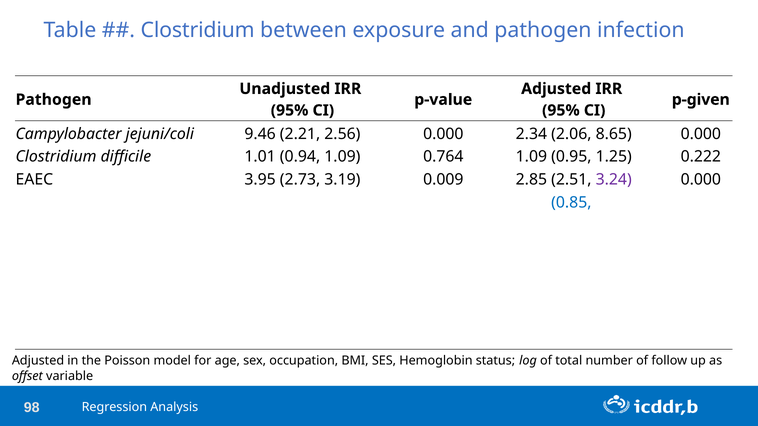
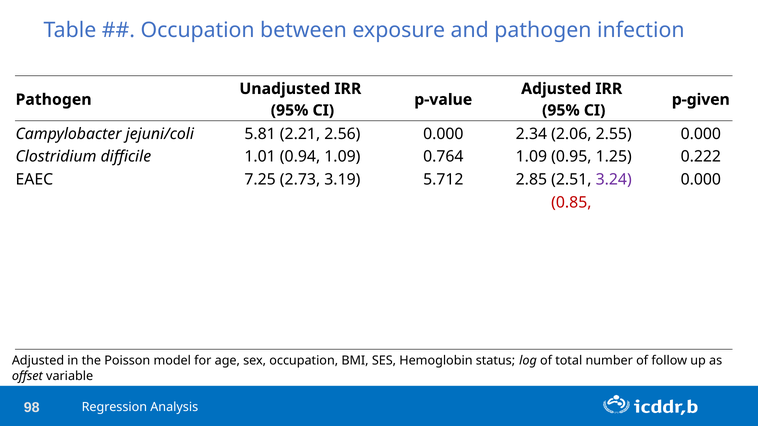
Clostridium at (198, 30): Clostridium -> Occupation
9.46: 9.46 -> 5.81
8.65: 8.65 -> 2.55
3.95: 3.95 -> 7.25
0.009: 0.009 -> 5.712
0.85 colour: blue -> red
